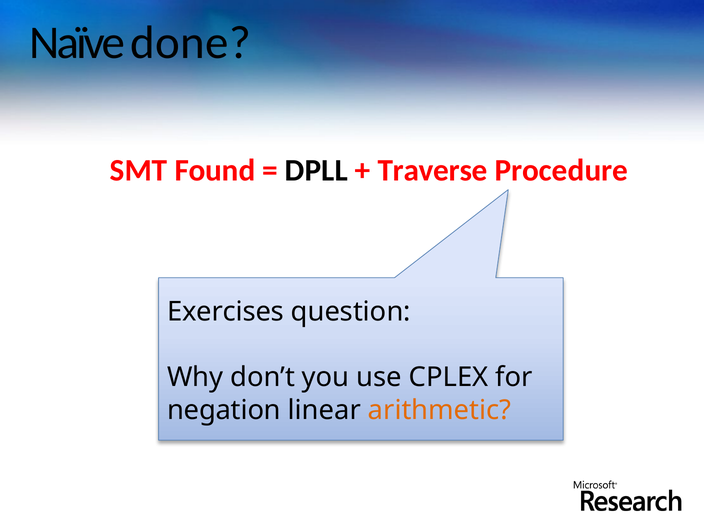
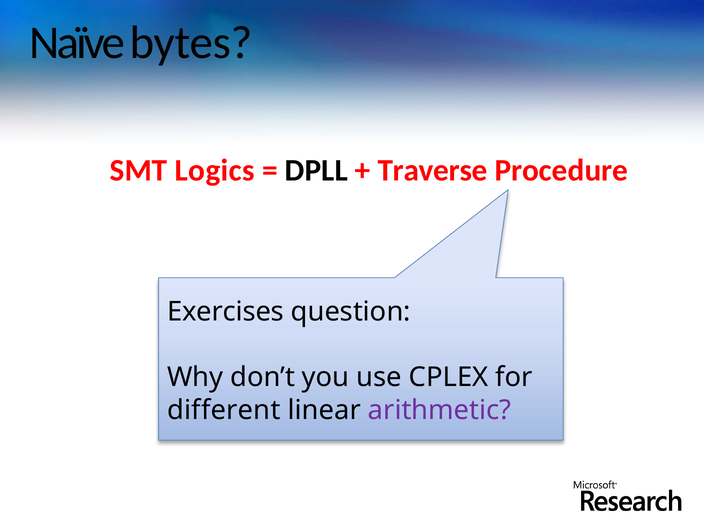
done: done -> bytes
Found: Found -> Logics
negation: negation -> different
arithmetic colour: orange -> purple
